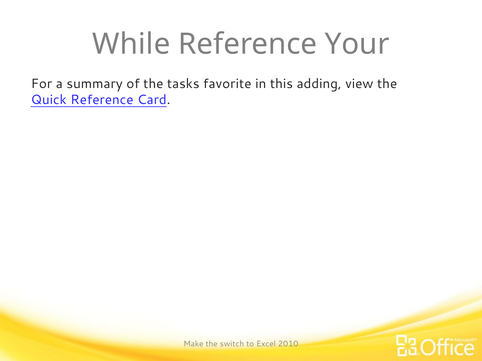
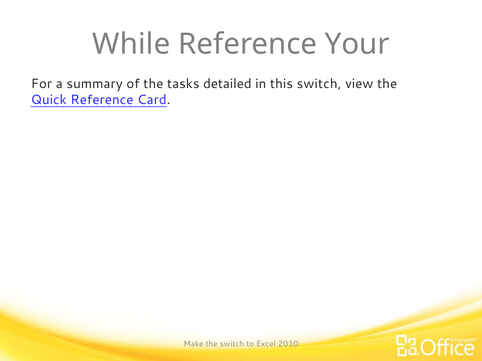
favorite: favorite -> detailed
this adding: adding -> switch
